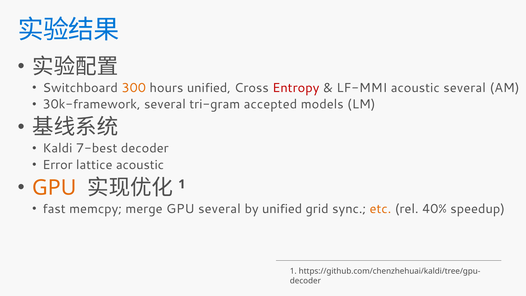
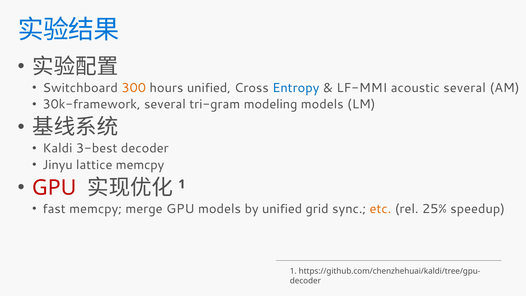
Entropy colour: red -> blue
accepted: accepted -> modeling
7-best: 7-best -> 3-best
Error: Error -> Jinyu
lattice acoustic: acoustic -> memcpy
GPU at (54, 188) colour: orange -> red
GPU several: several -> models
40%: 40% -> 25%
